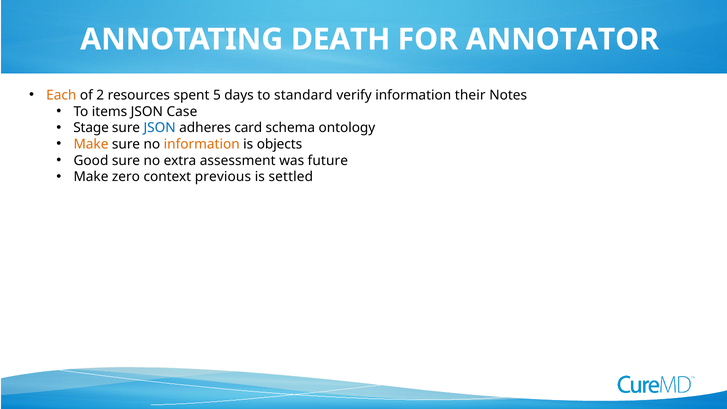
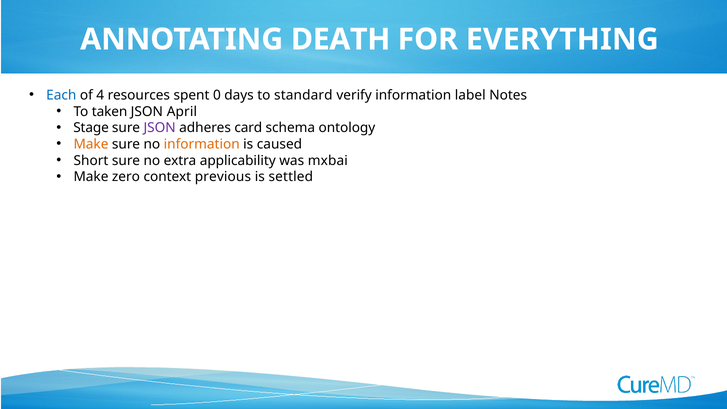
ANNOTATOR: ANNOTATOR -> EVERYTHING
Each colour: orange -> blue
2: 2 -> 4
5: 5 -> 0
their: their -> label
items: items -> taken
Case: Case -> April
JSON at (160, 128) colour: blue -> purple
objects: objects -> caused
Good: Good -> Short
assessment: assessment -> applicability
future: future -> mxbai
